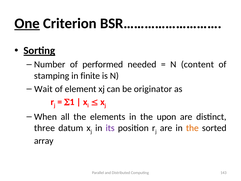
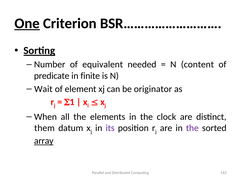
performed: performed -> equivalent
stamping: stamping -> predicate
upon: upon -> clock
three: three -> them
the at (192, 128) colour: orange -> purple
array underline: none -> present
